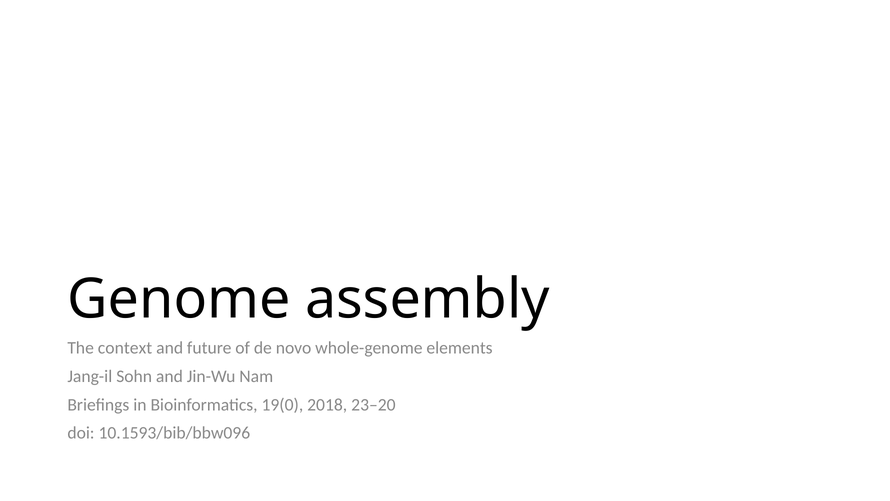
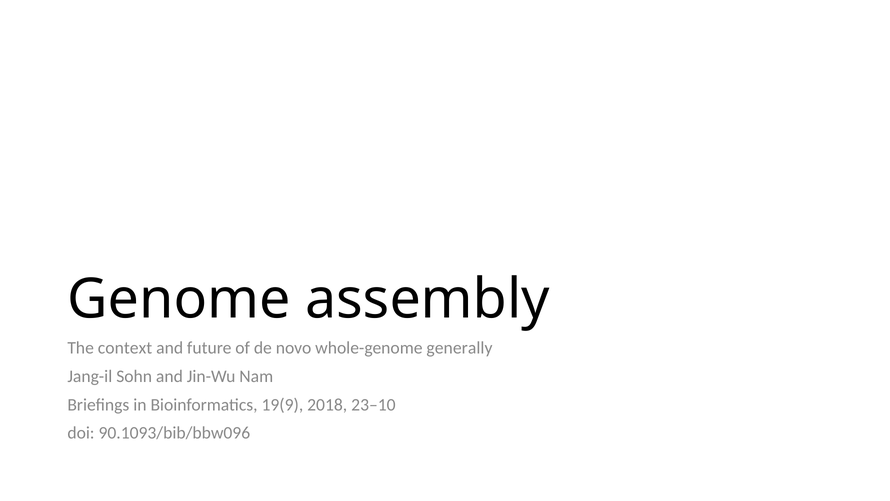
elements: elements -> generally
19(0: 19(0 -> 19(9
23–20: 23–20 -> 23–10
10.1593/bib/bbw096: 10.1593/bib/bbw096 -> 90.1093/bib/bbw096
